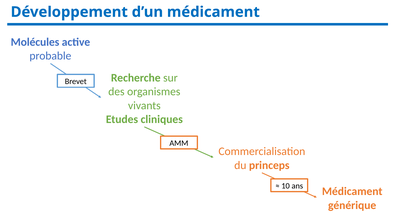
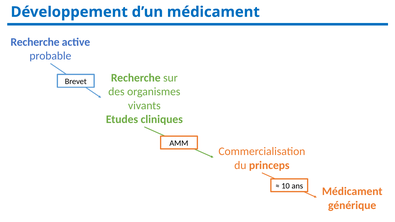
Molécules at (35, 42): Molécules -> Recherche
